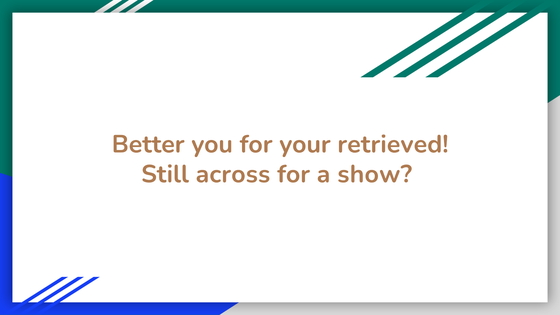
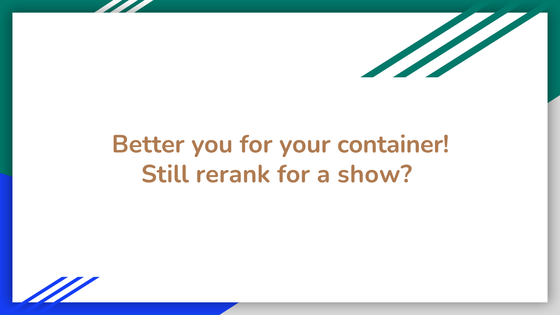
retrieved: retrieved -> container
across: across -> rerank
